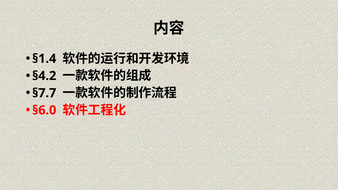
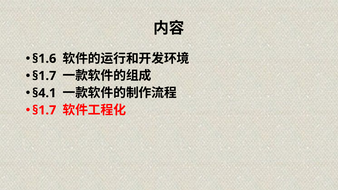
§1.4: §1.4 -> §1.6
§4.2 at (44, 76): §4.2 -> §1.7
§7.7: §7.7 -> §4.1
§6.0 at (44, 110): §6.0 -> §1.7
